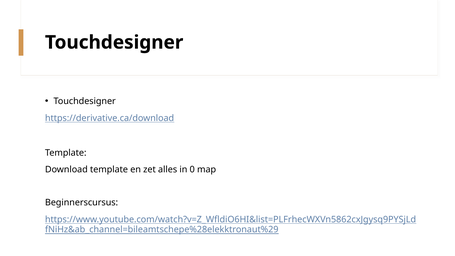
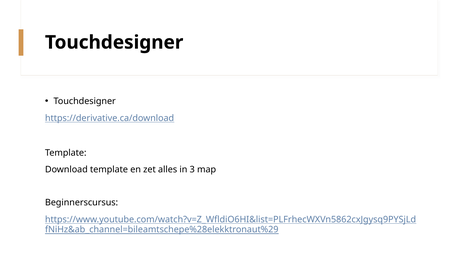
0: 0 -> 3
